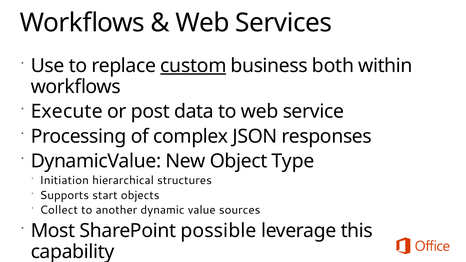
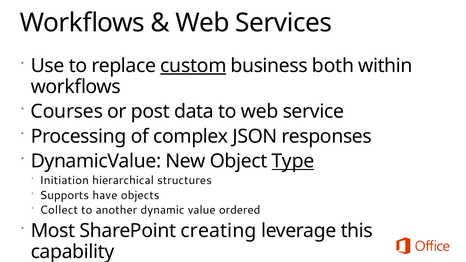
Execute: Execute -> Courses
Type underline: none -> present
start: start -> have
sources: sources -> ordered
possible: possible -> creating
